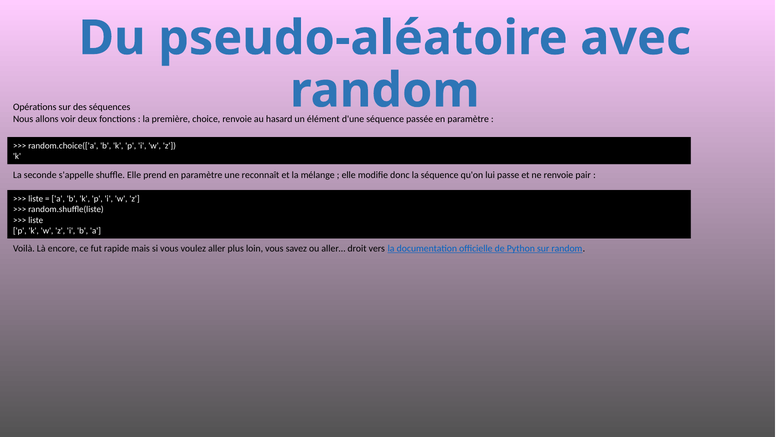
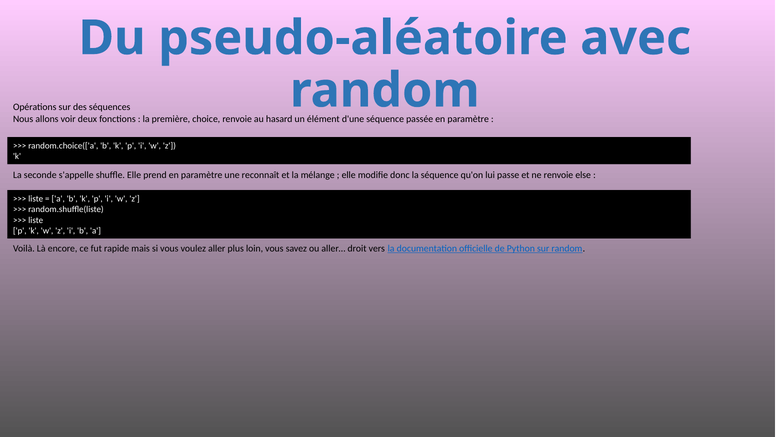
pair: pair -> else
